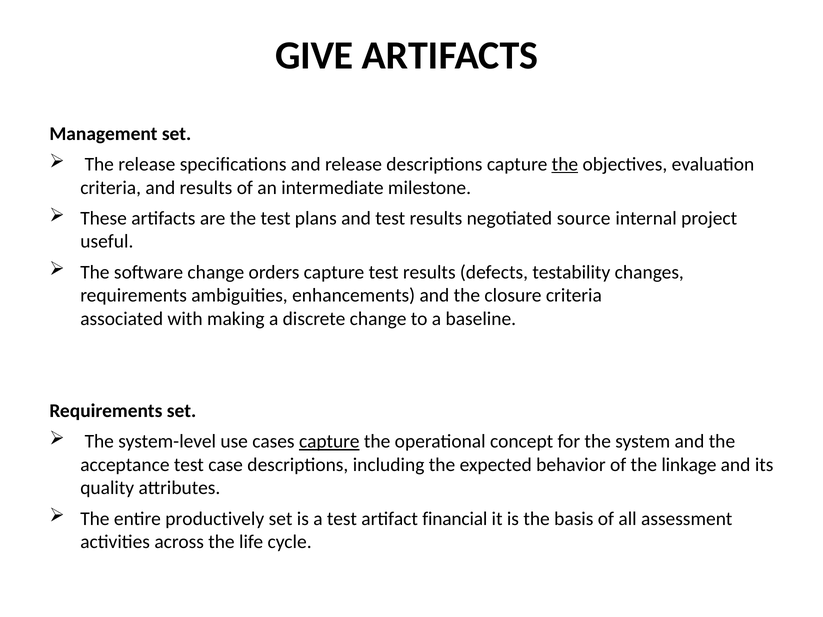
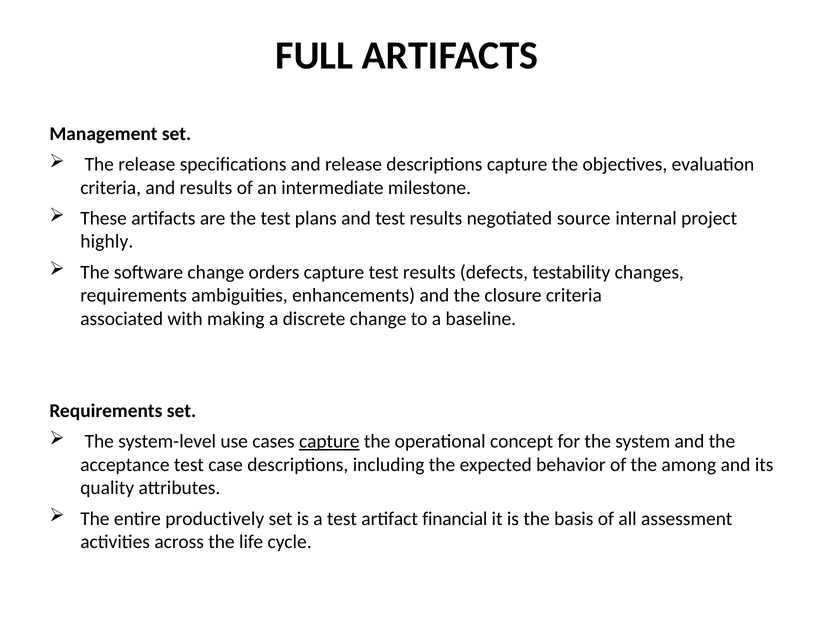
GIVE: GIVE -> FULL
the at (565, 164) underline: present -> none
useful: useful -> highly
linkage: linkage -> among
